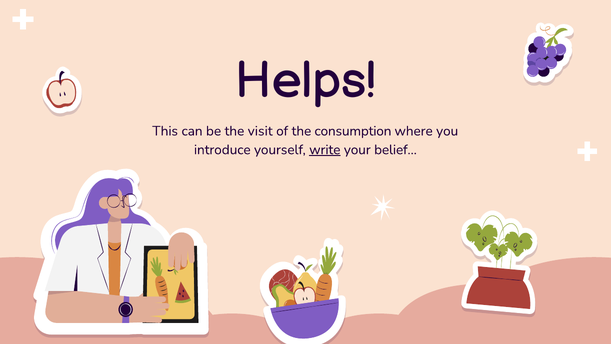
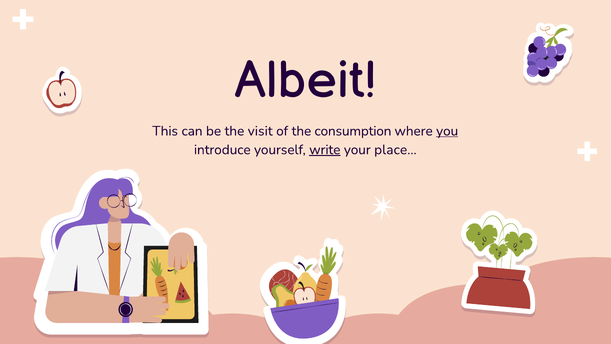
Helps: Helps -> Albeit
you underline: none -> present
belief…: belief… -> place…
